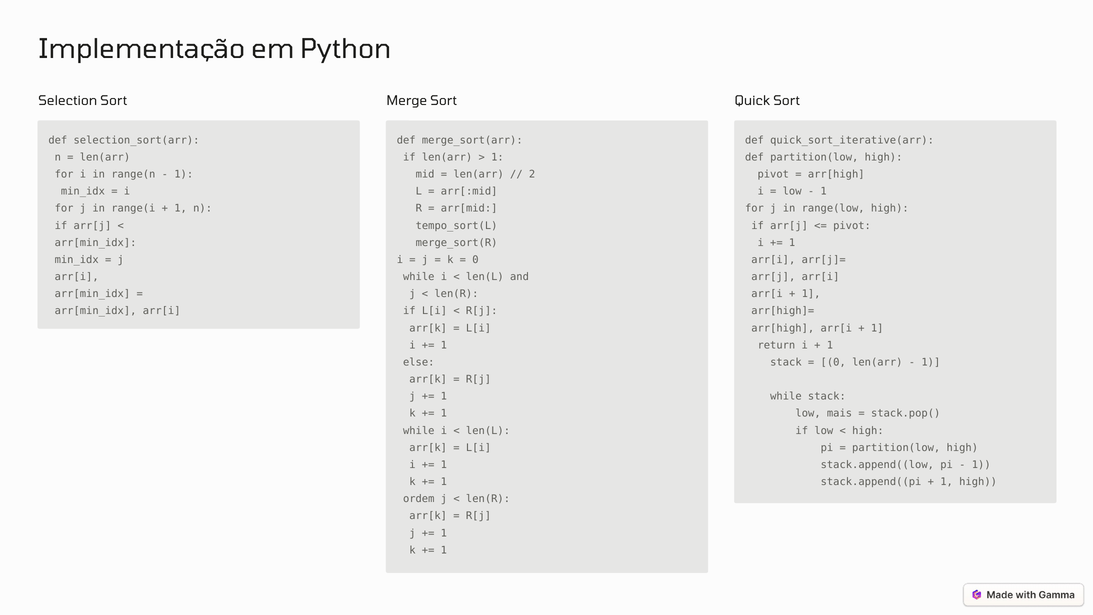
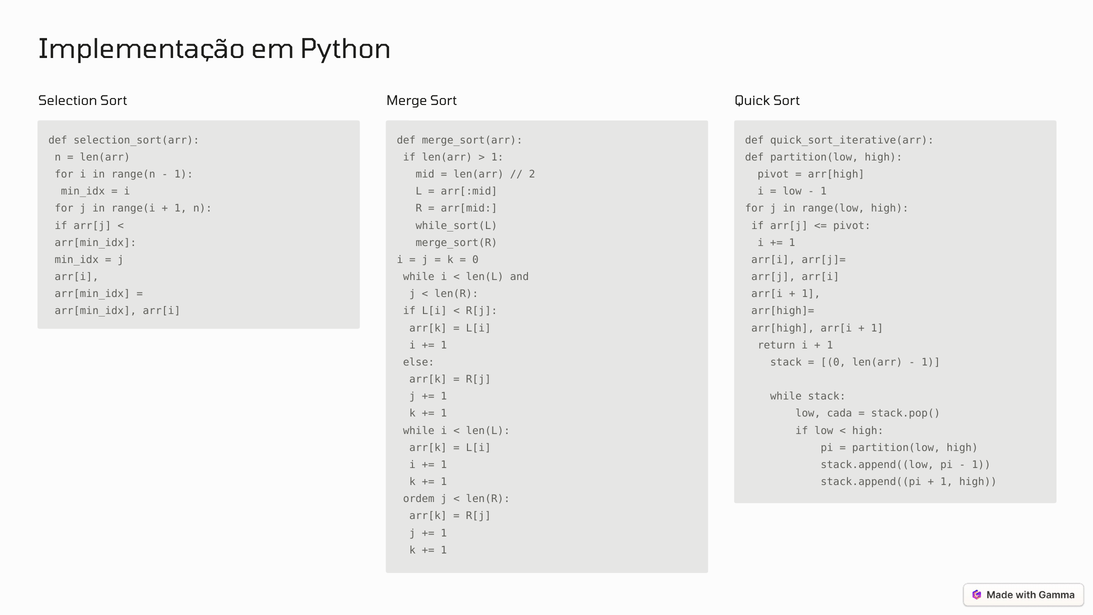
tempo_sort(L: tempo_sort(L -> while_sort(L
mais: mais -> cada
